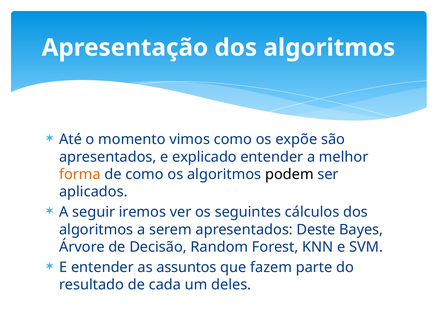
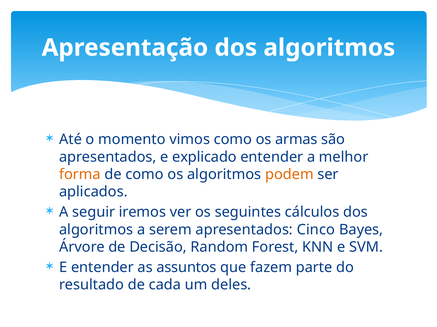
expõe: expõe -> armas
podem colour: black -> orange
Deste: Deste -> Cinco
